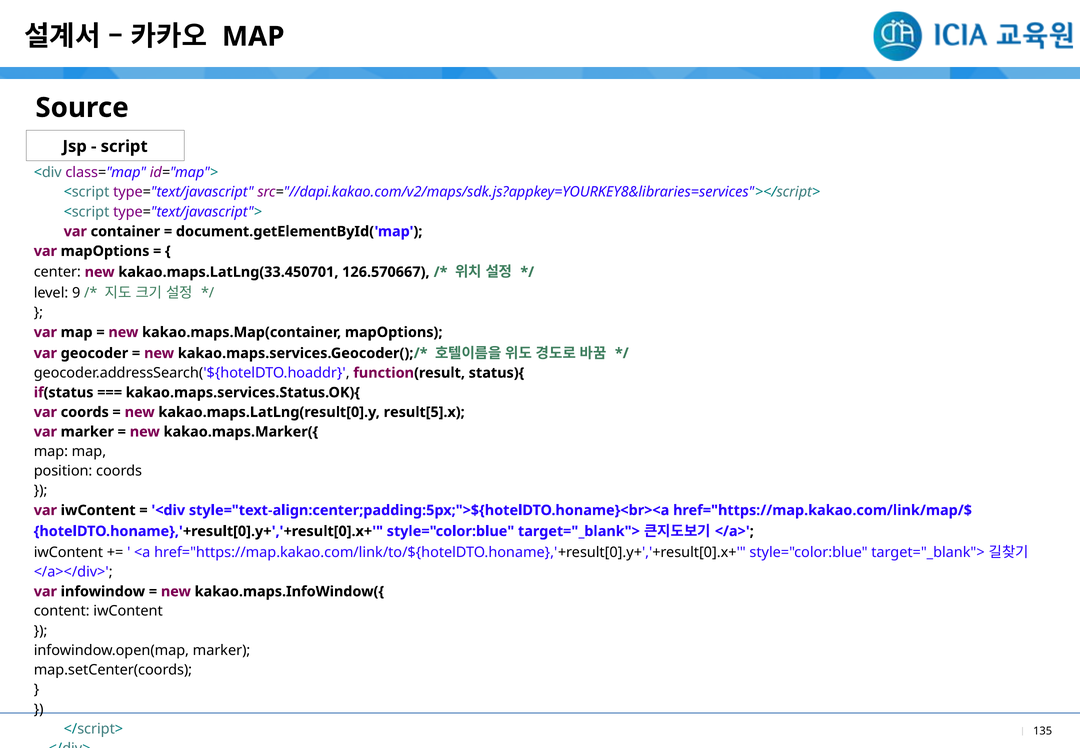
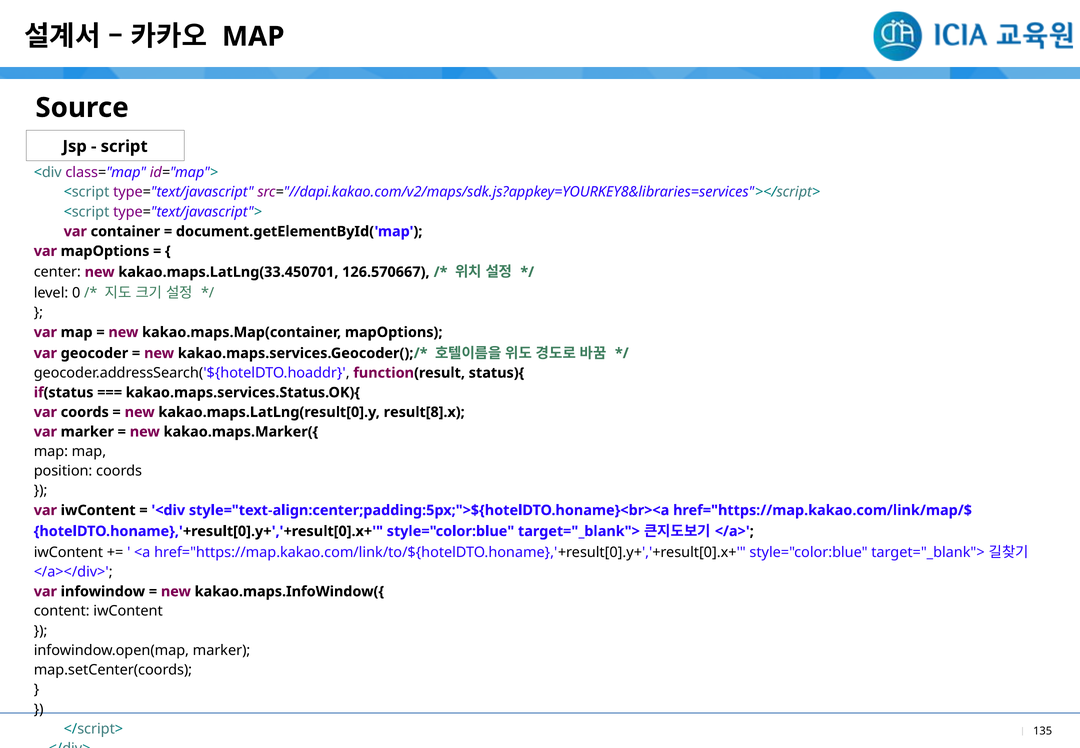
9: 9 -> 0
result[5].x: result[5].x -> result[8].x
